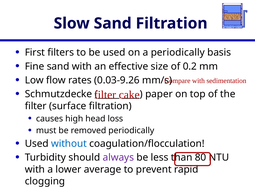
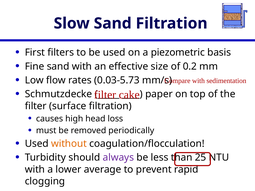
a periodically: periodically -> piezometric
0.03-9.26: 0.03-9.26 -> 0.03-5.73
without colour: blue -> orange
80: 80 -> 25
